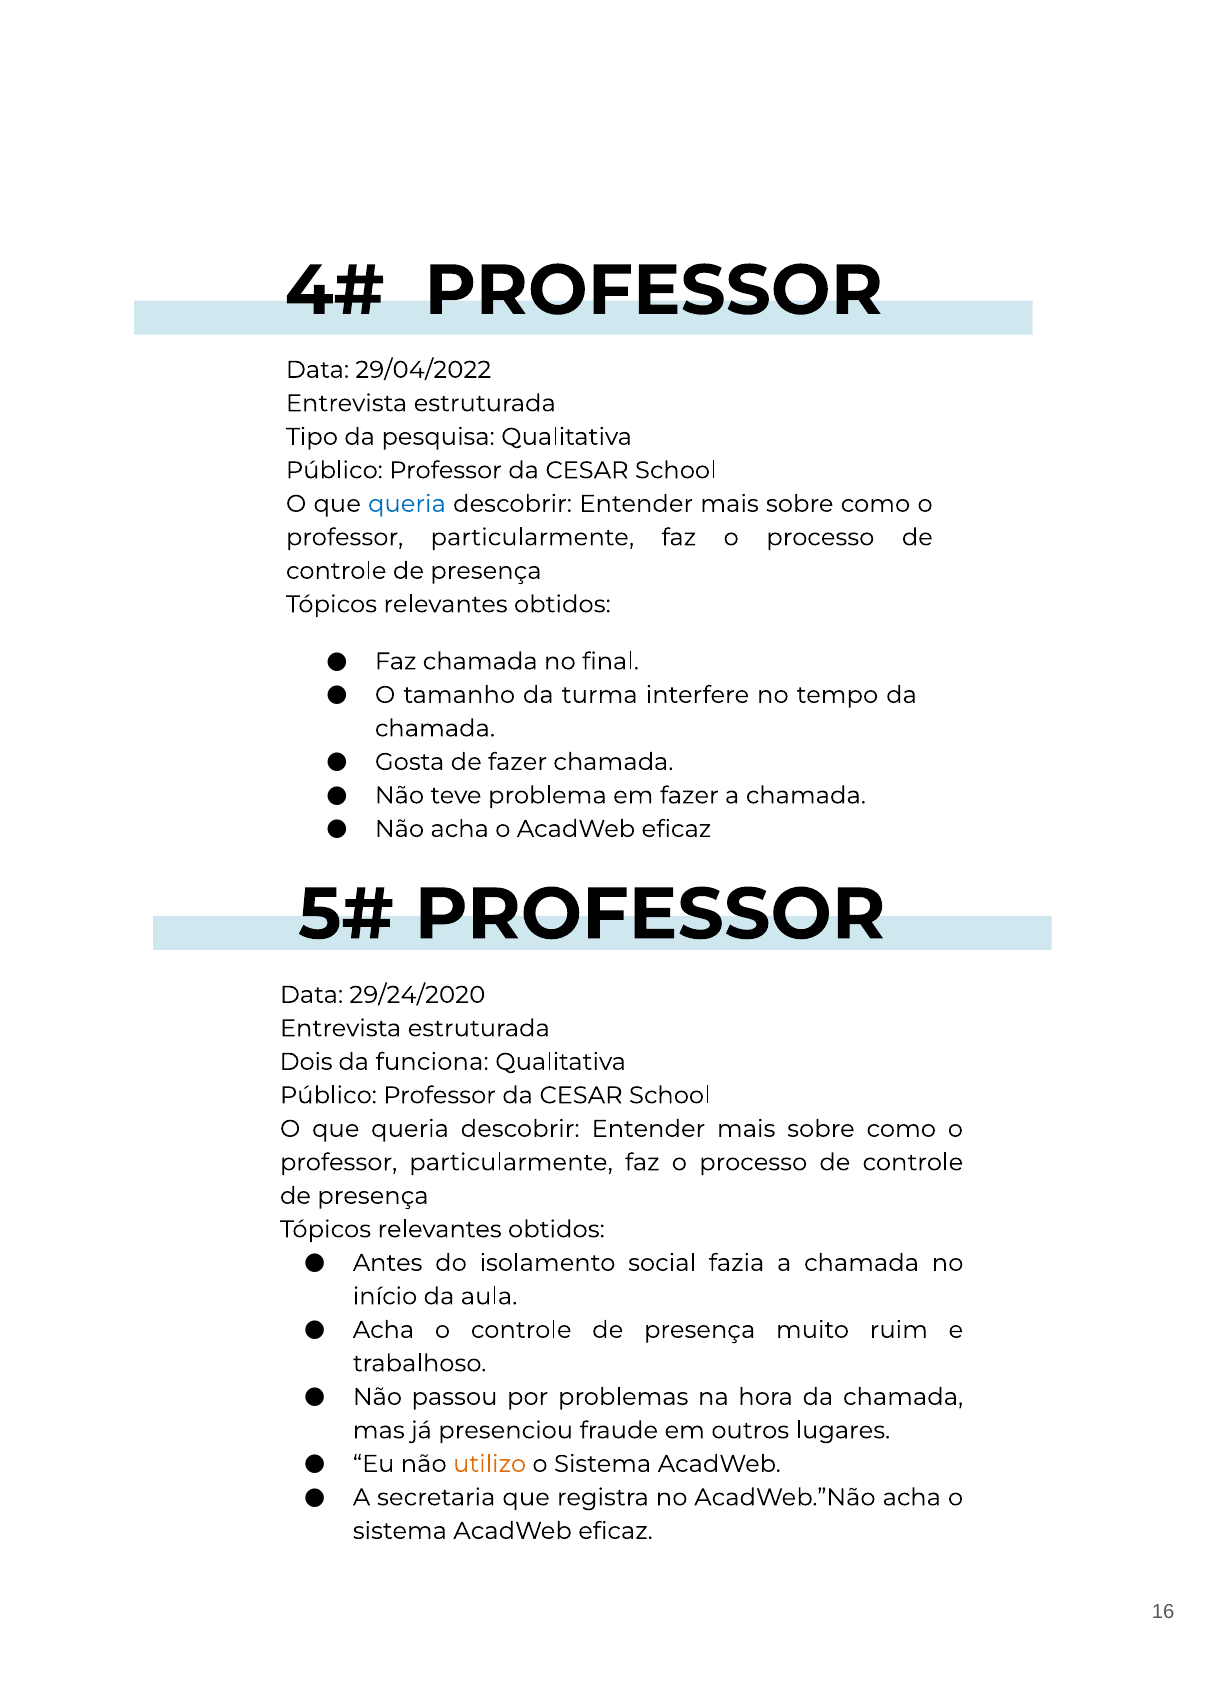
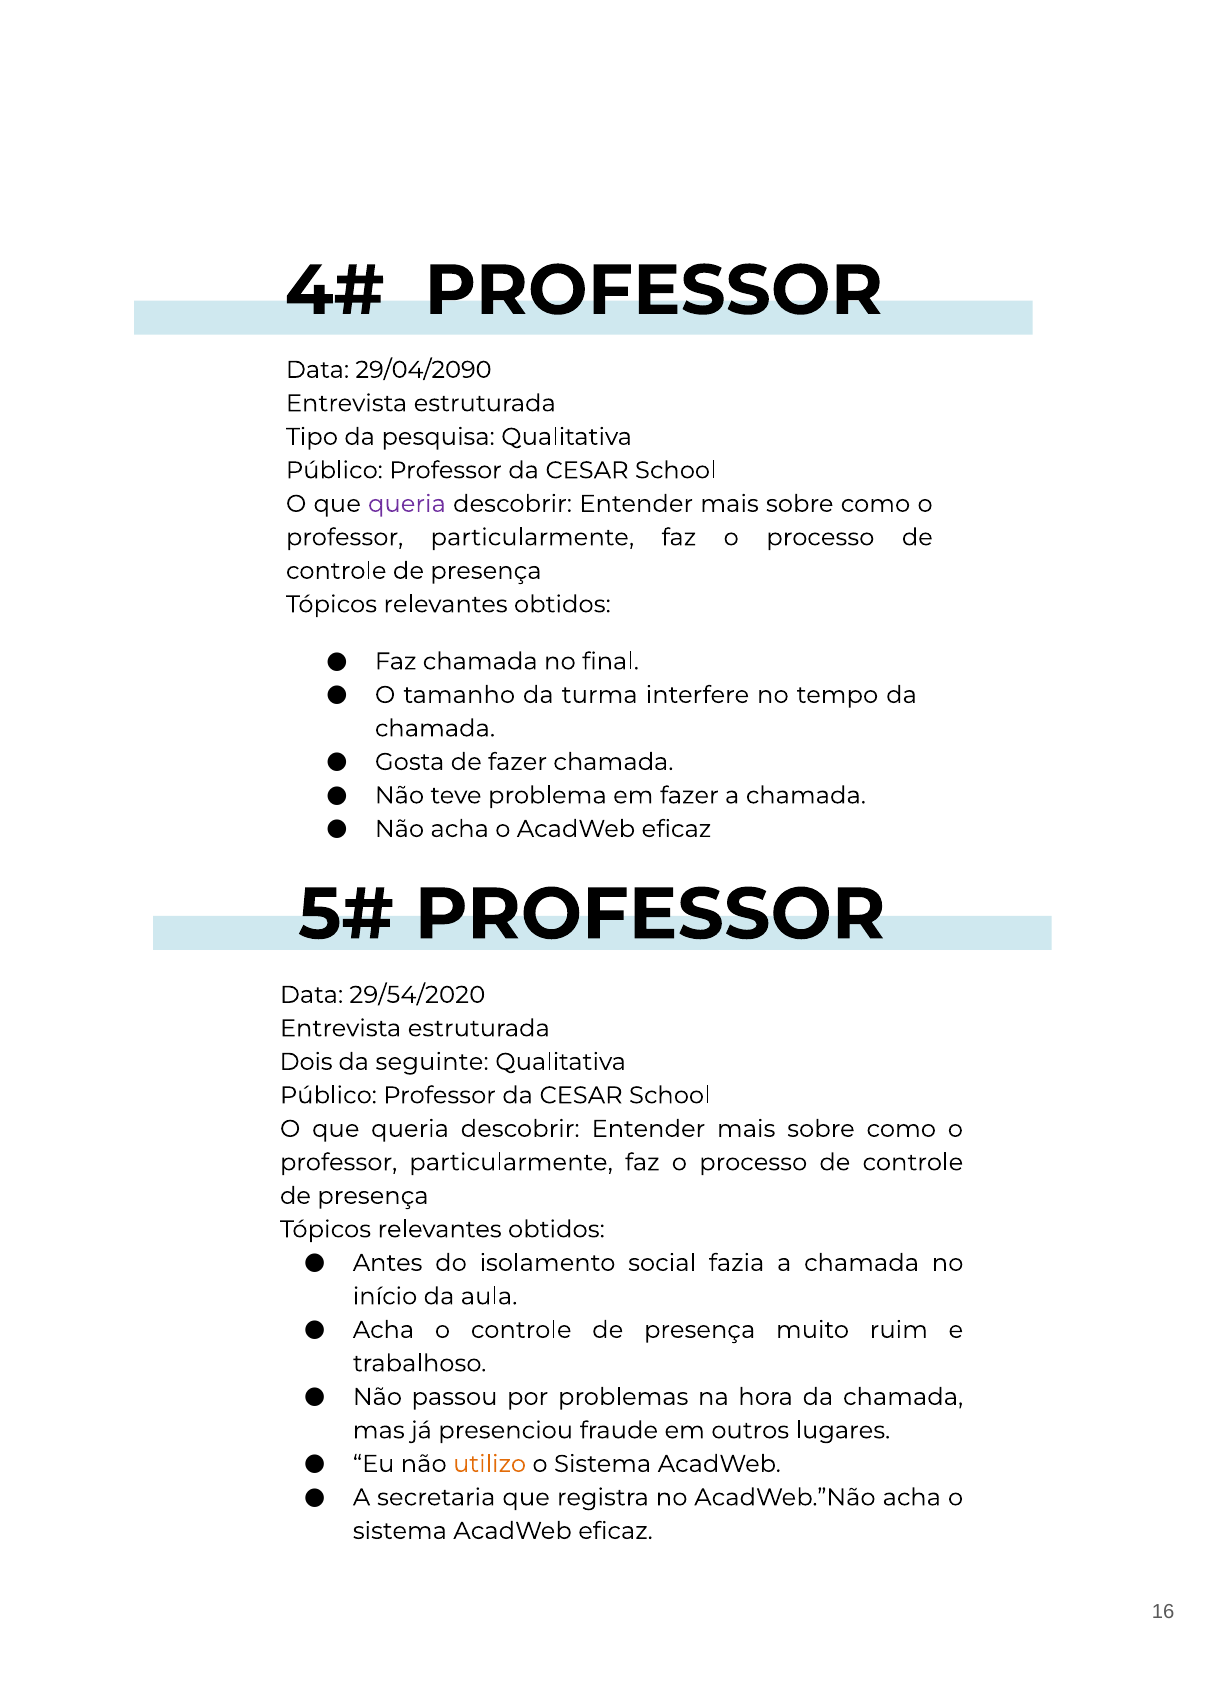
29/04/2022: 29/04/2022 -> 29/04/2090
queria at (407, 504) colour: blue -> purple
29/24/2020: 29/24/2020 -> 29/54/2020
funciona: funciona -> seguinte
